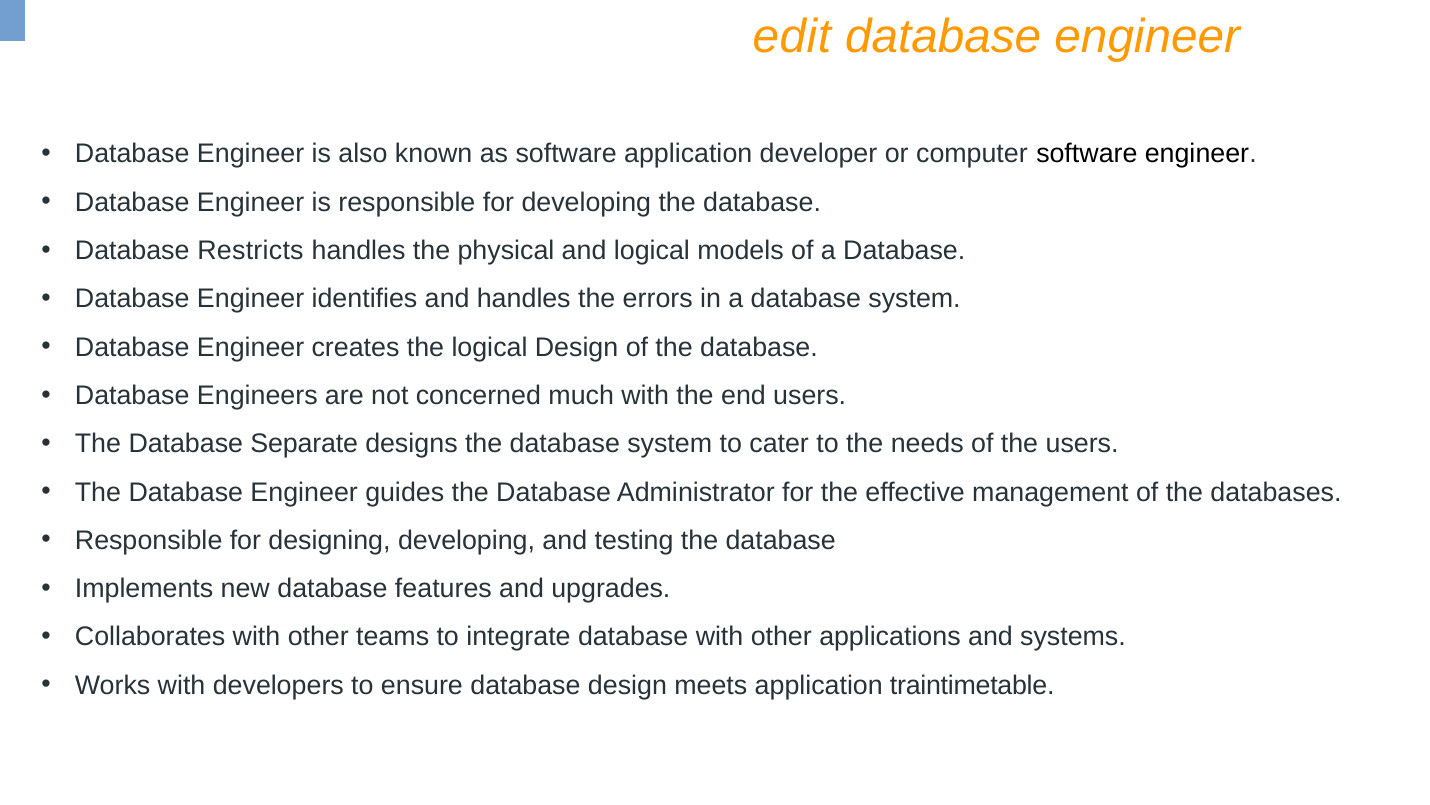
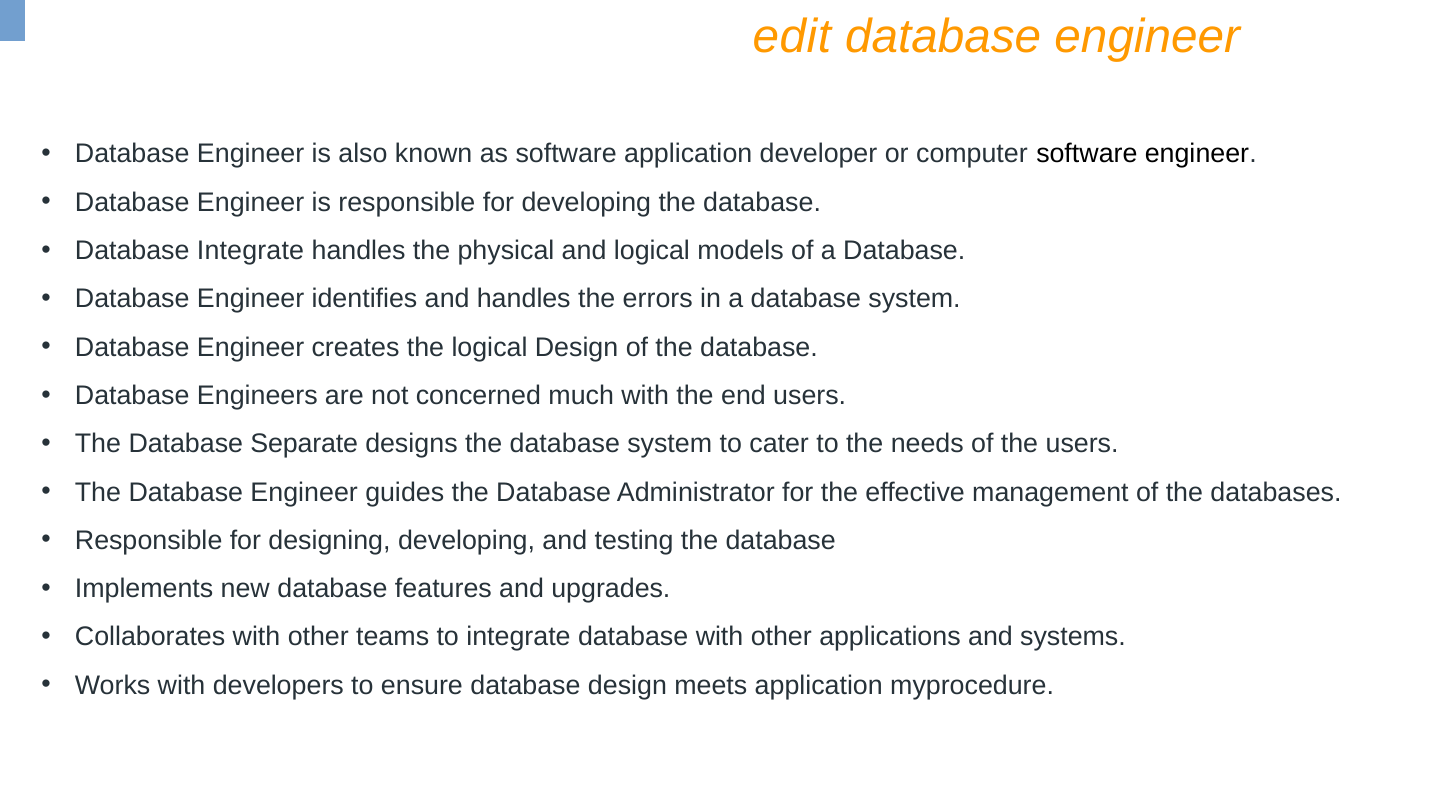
Database Restricts: Restricts -> Integrate
traintimetable: traintimetable -> myprocedure
